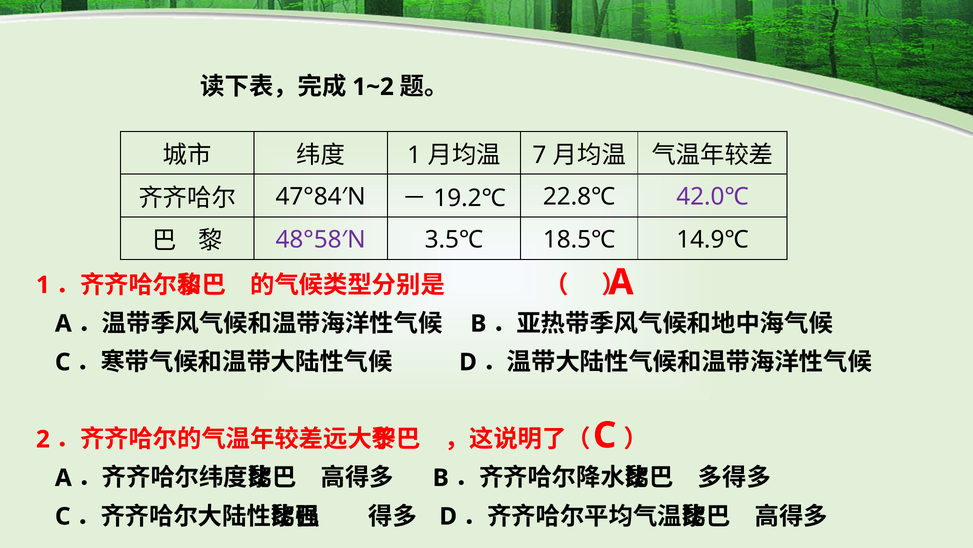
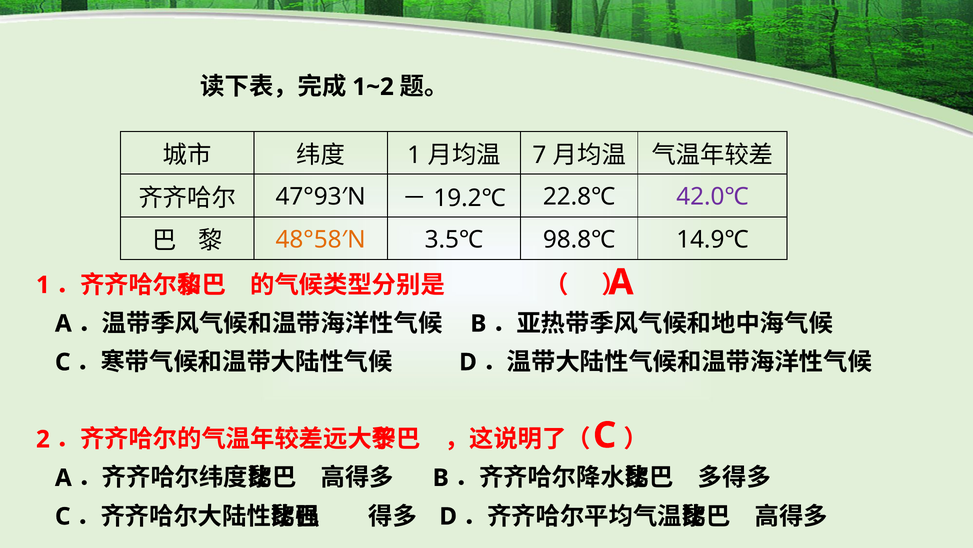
47°84′N: 47°84′N -> 47°93′N
48°58′N colour: purple -> orange
18.5℃: 18.5℃ -> 98.8℃
